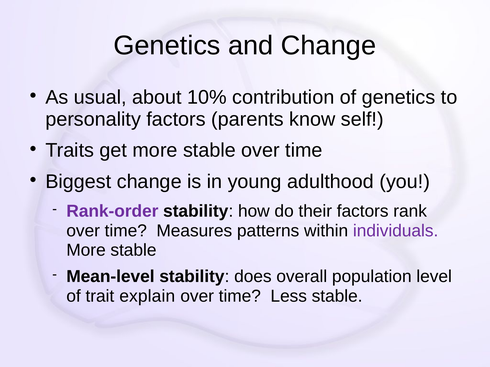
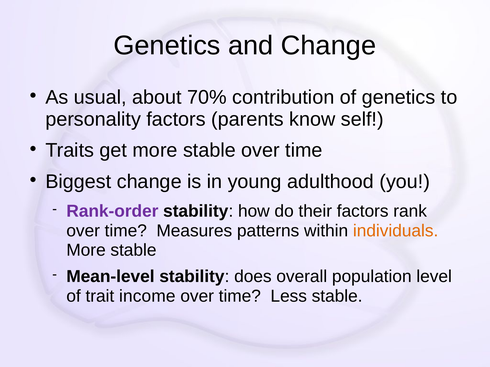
10%: 10% -> 70%
individuals colour: purple -> orange
explain: explain -> income
